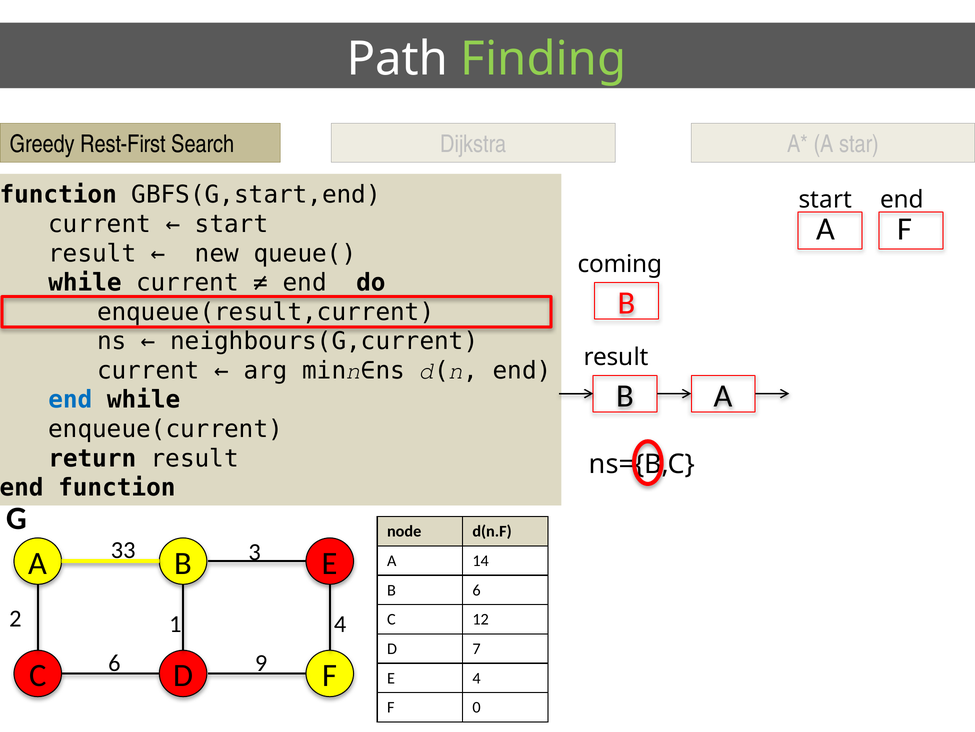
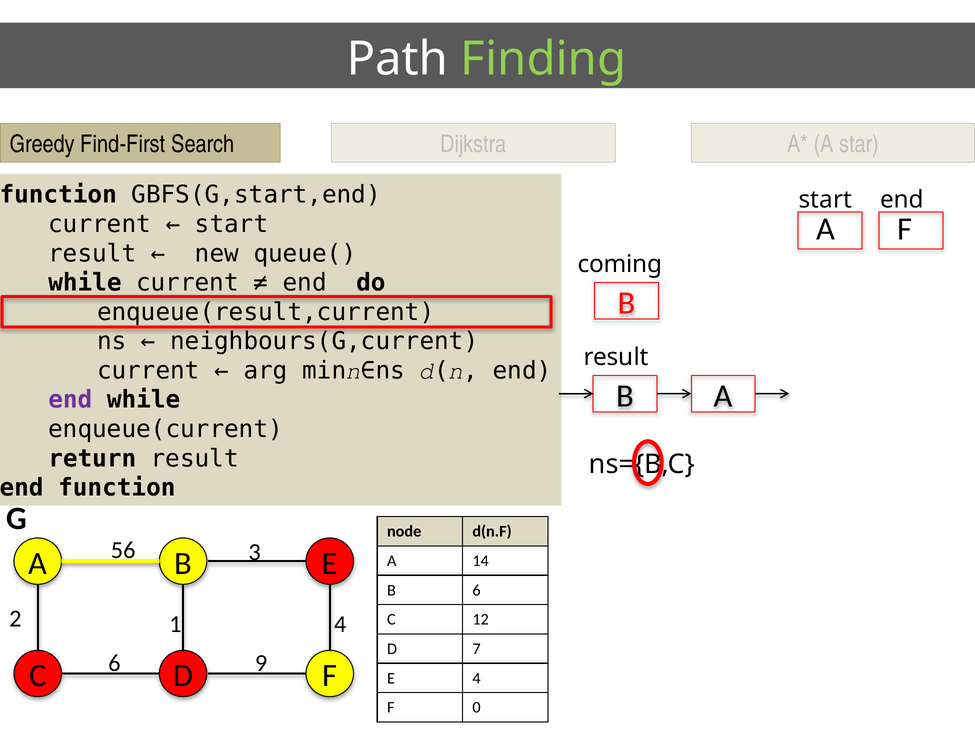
Rest-First: Rest-First -> Find-First
end at (70, 399) colour: blue -> purple
33: 33 -> 56
